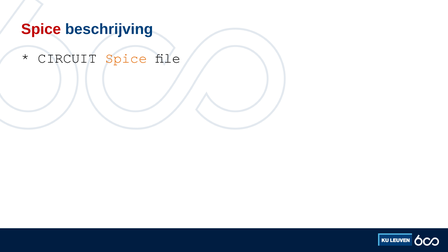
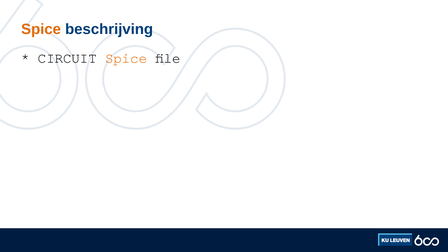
Spice at (41, 29) colour: red -> orange
